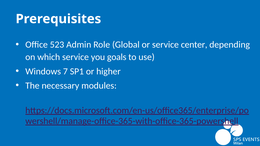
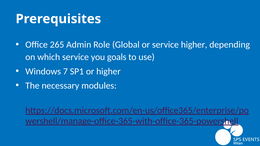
523: 523 -> 265
service center: center -> higher
